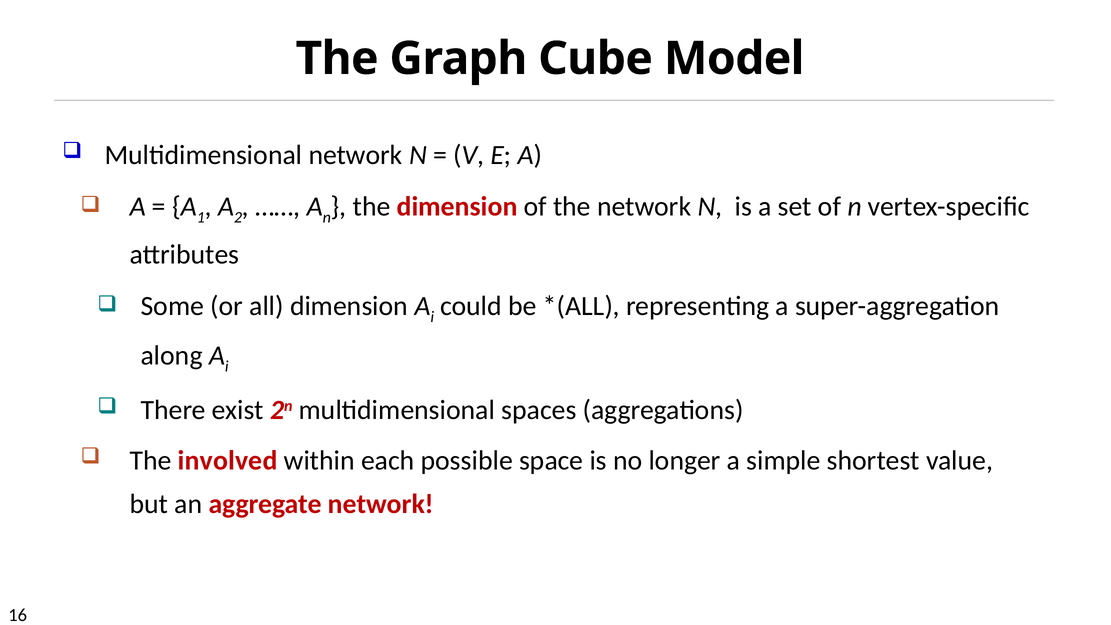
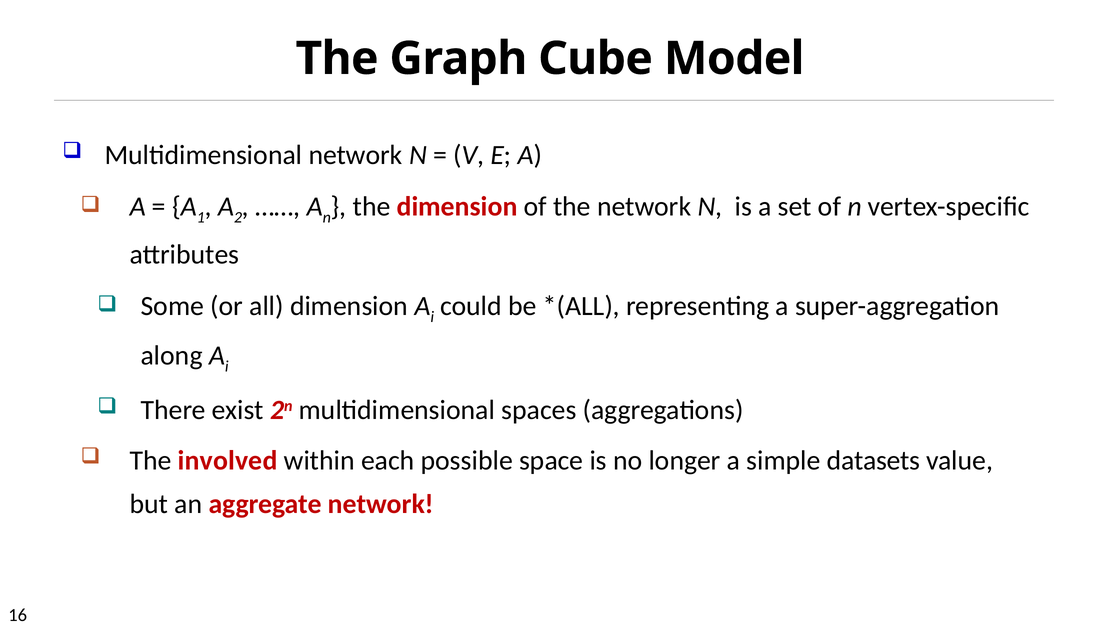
shortest: shortest -> datasets
